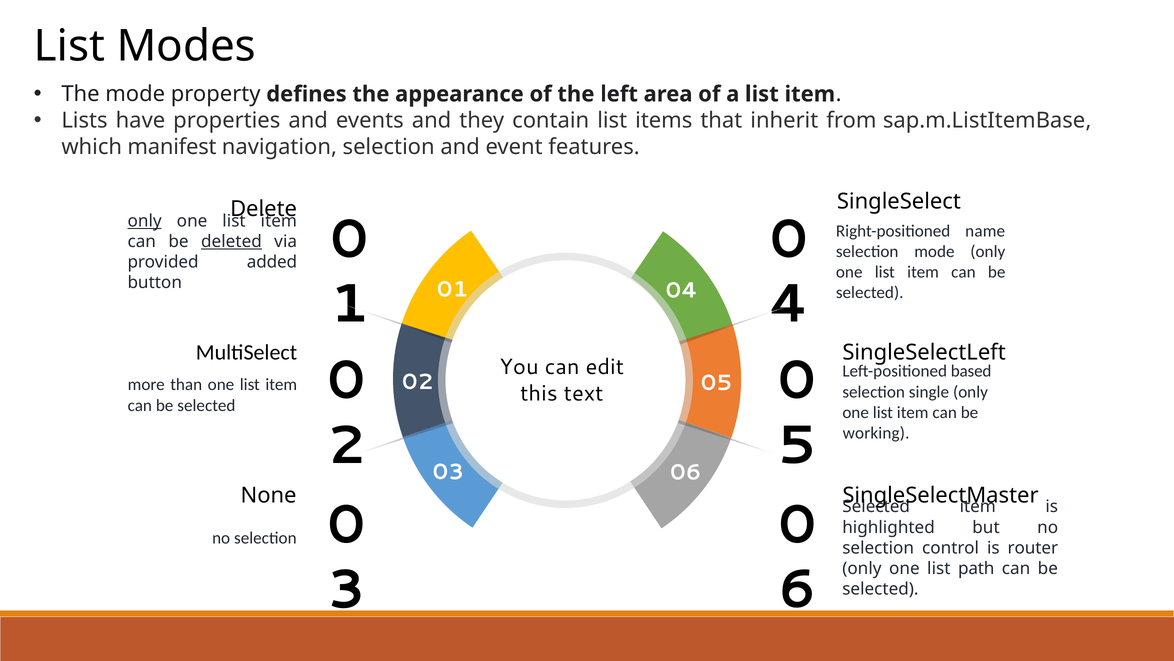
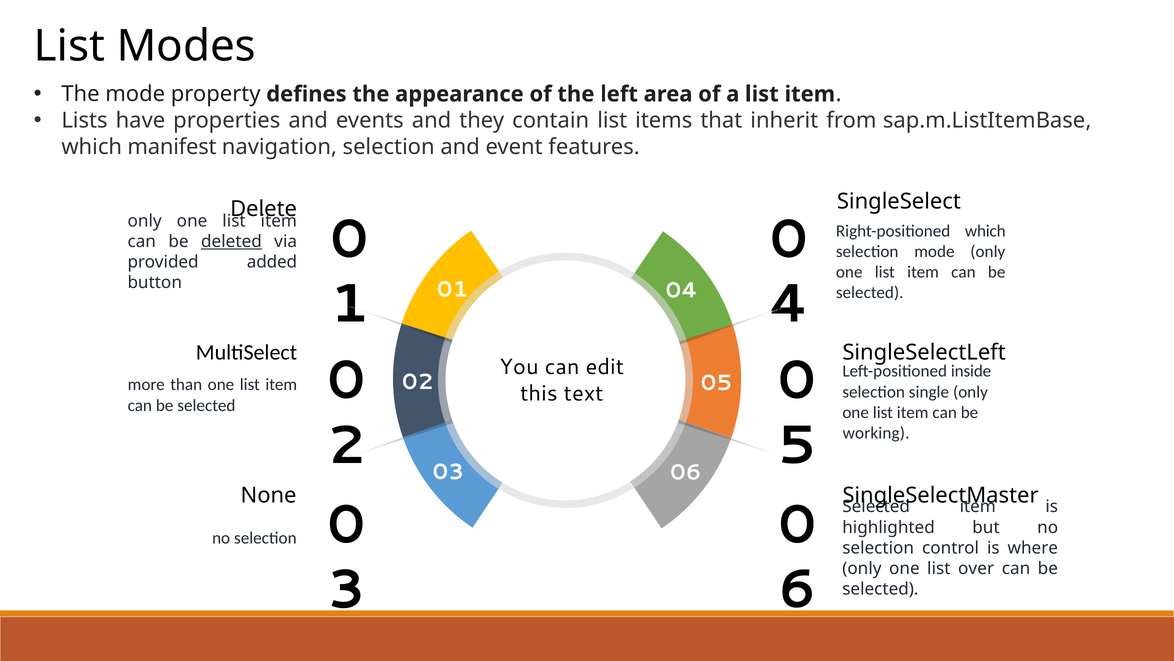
only at (145, 221) underline: present -> none
Right-positioned name: name -> which
based: based -> inside
router: router -> where
path: path -> over
